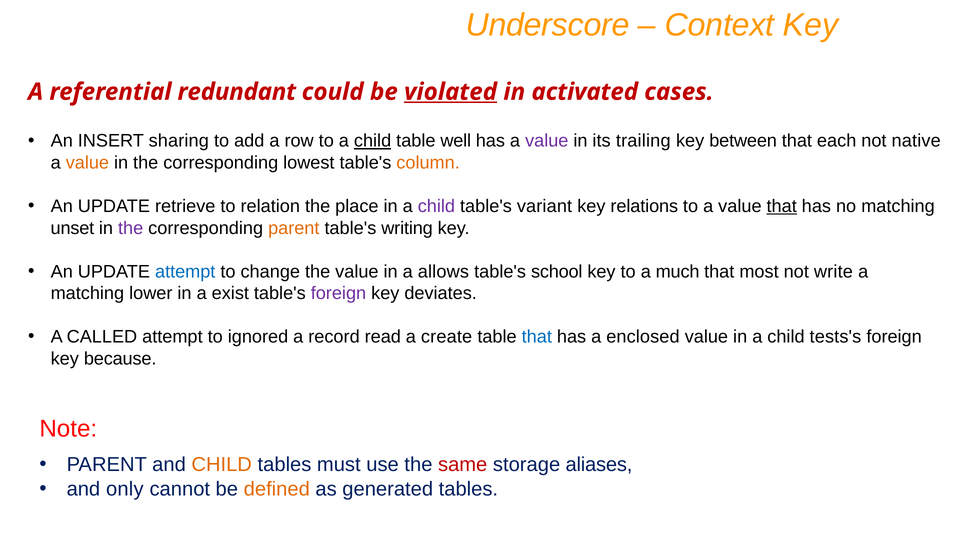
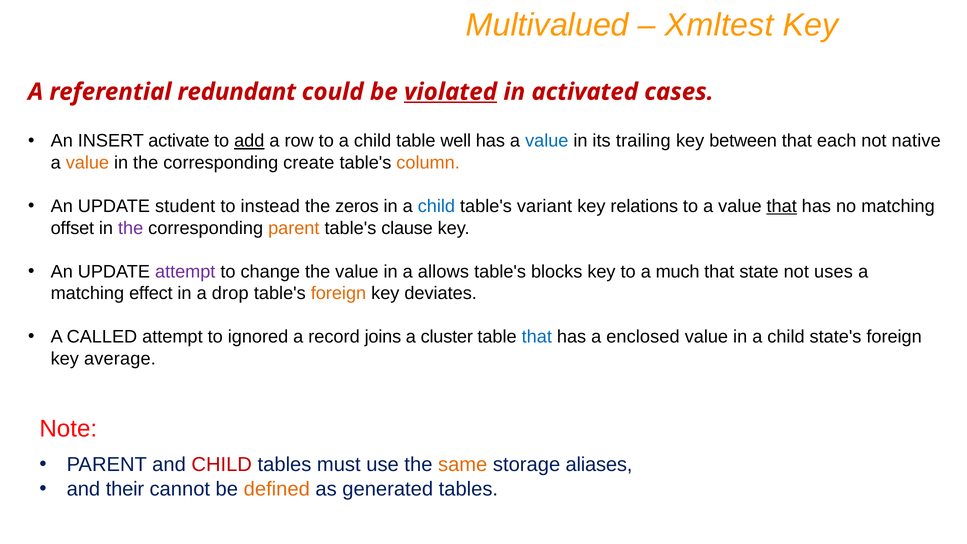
Underscore: Underscore -> Multivalued
Context: Context -> Xmltest
sharing: sharing -> activate
add underline: none -> present
child at (373, 141) underline: present -> none
value at (547, 141) colour: purple -> blue
lowest: lowest -> create
retrieve: retrieve -> student
relation: relation -> instead
place: place -> zeros
child at (436, 206) colour: purple -> blue
unset: unset -> offset
writing: writing -> clause
attempt at (185, 272) colour: blue -> purple
school: school -> blocks
most: most -> state
write: write -> uses
lower: lower -> effect
exist: exist -> drop
foreign at (338, 293) colour: purple -> orange
read: read -> joins
create: create -> cluster
tests's: tests's -> state's
because: because -> average
CHILD at (222, 465) colour: orange -> red
same colour: red -> orange
only: only -> their
